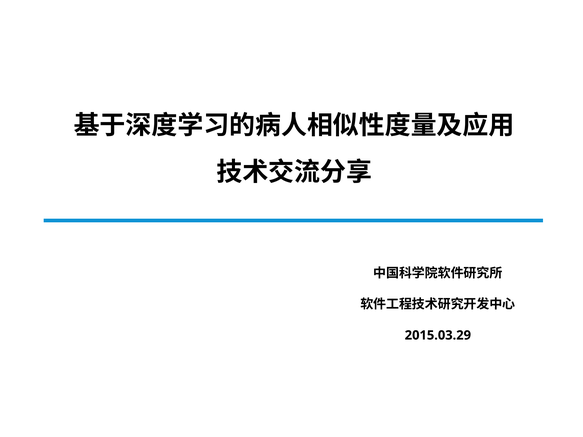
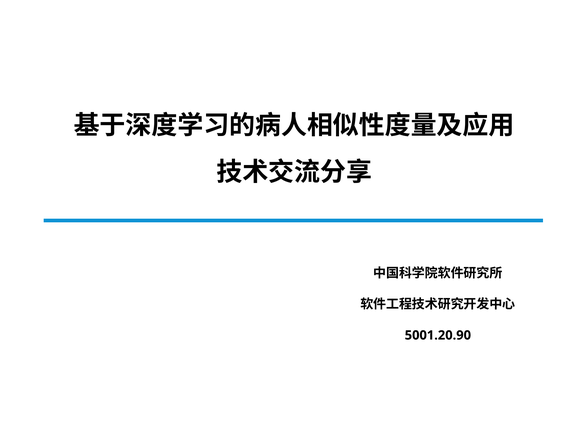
2015.03.29: 2015.03.29 -> 5001.20.90
